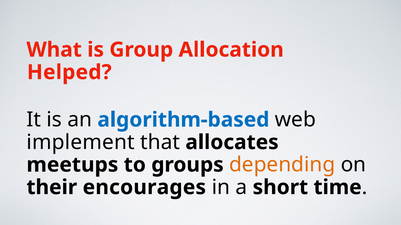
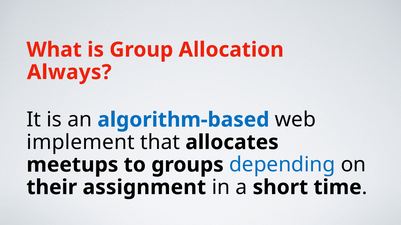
Helped: Helped -> Always
depending colour: orange -> blue
encourages: encourages -> assignment
